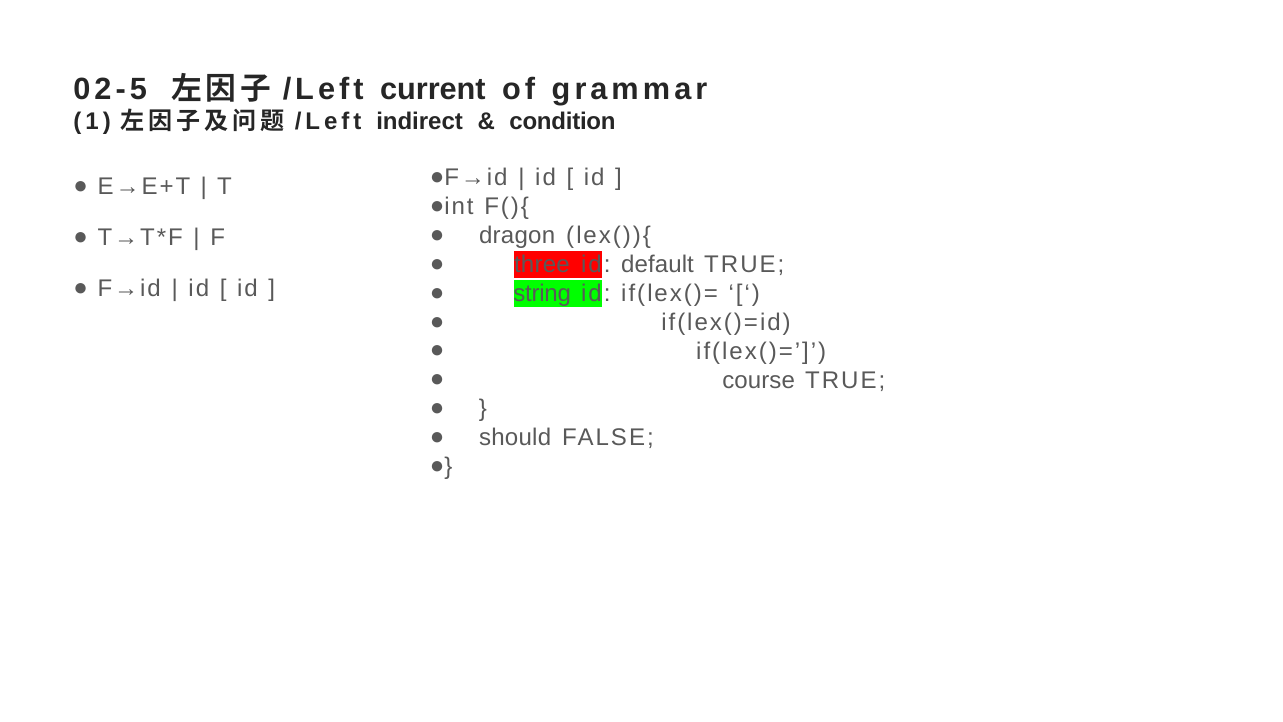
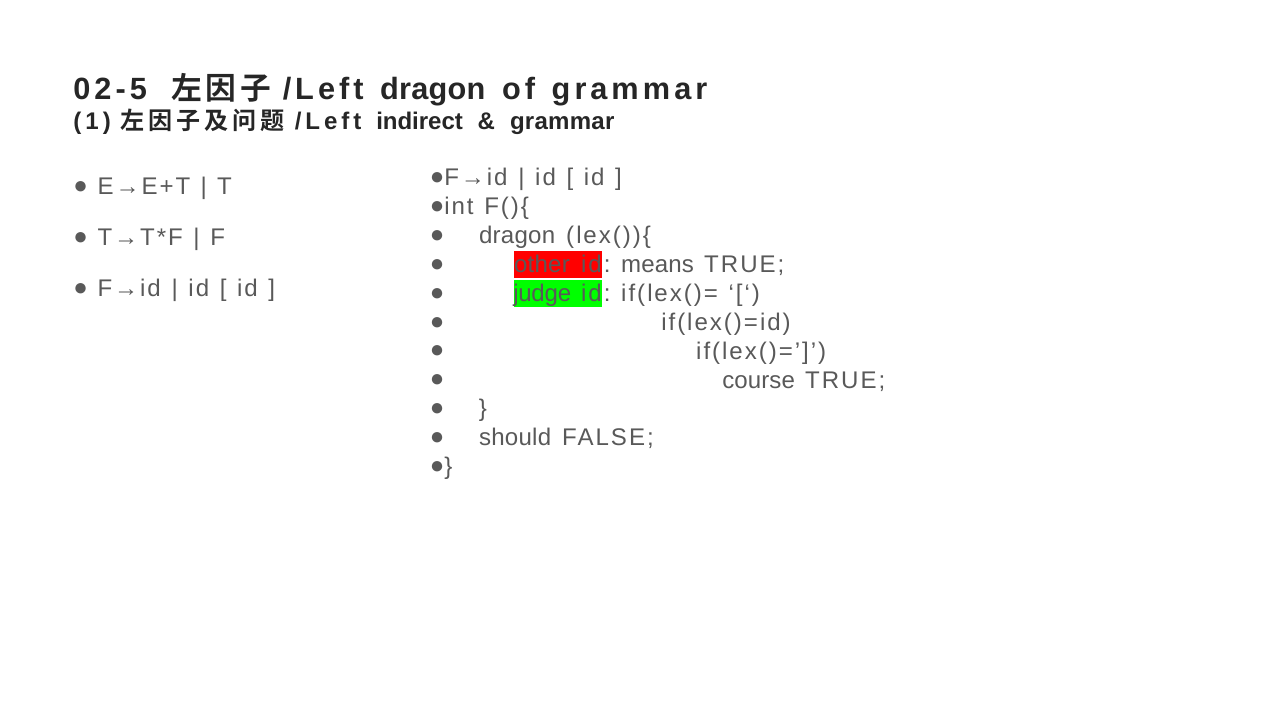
current at (433, 89): current -> dragon
condition at (562, 122): condition -> grammar
three: three -> other
default: default -> means
string: string -> judge
